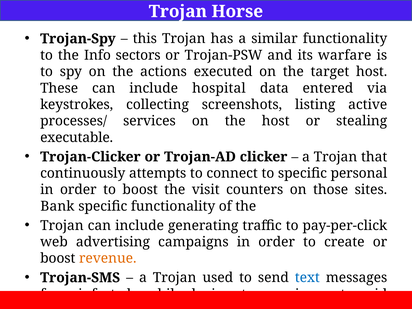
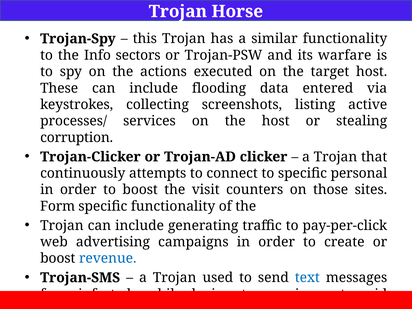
hospital: hospital -> flooding
executable: executable -> corruption
Bank: Bank -> Form
revenue colour: orange -> blue
